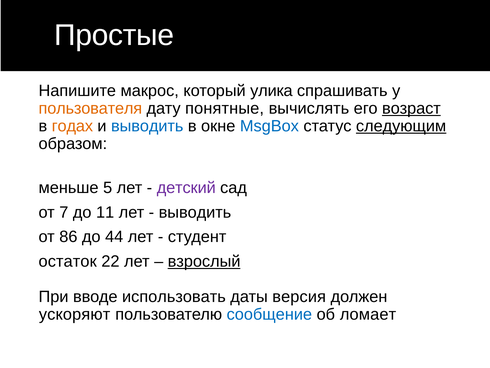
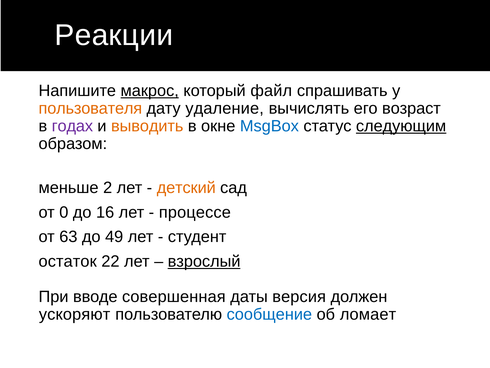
Простые: Простые -> Реакции
макрос underline: none -> present
улика: улика -> файл
понятные: понятные -> удаление
возраст underline: present -> none
годах colour: orange -> purple
выводить at (147, 126) colour: blue -> orange
5: 5 -> 2
детский colour: purple -> orange
7: 7 -> 0
11: 11 -> 16
выводить at (195, 212): выводить -> процессе
86: 86 -> 63
44: 44 -> 49
использовать: использовать -> совершенная
